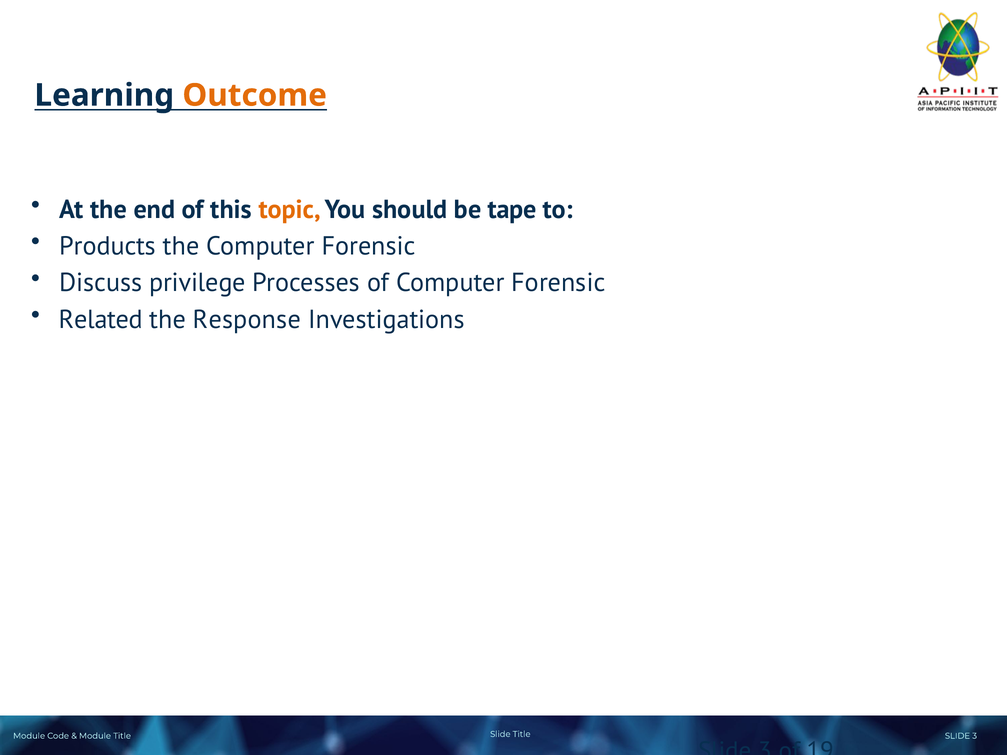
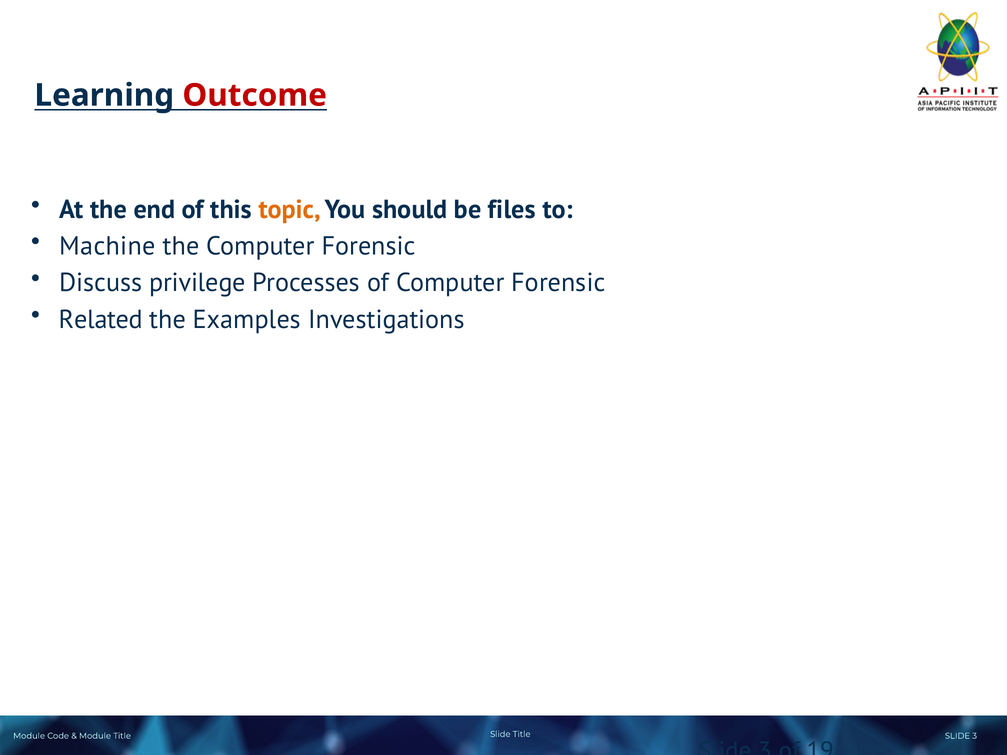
Outcome colour: orange -> red
tape: tape -> files
Products: Products -> Machine
Response: Response -> Examples
